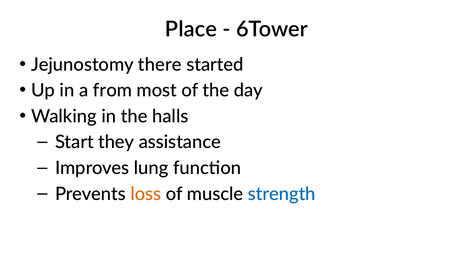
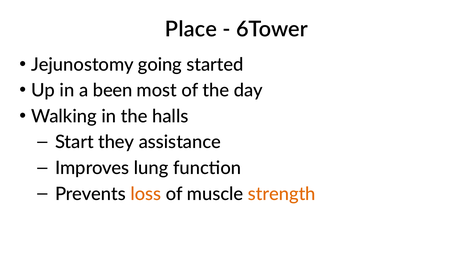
there: there -> going
from: from -> been
strength colour: blue -> orange
